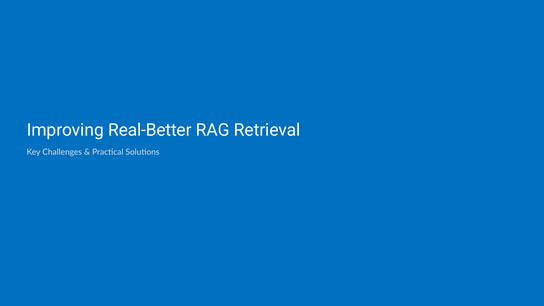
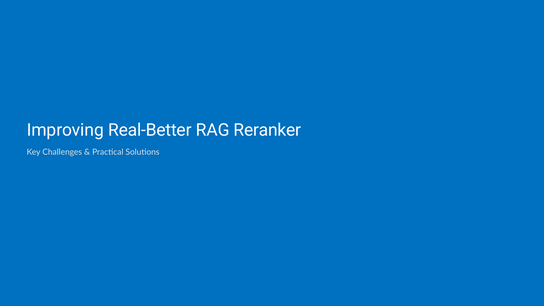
Retrieval: Retrieval -> Reranker
